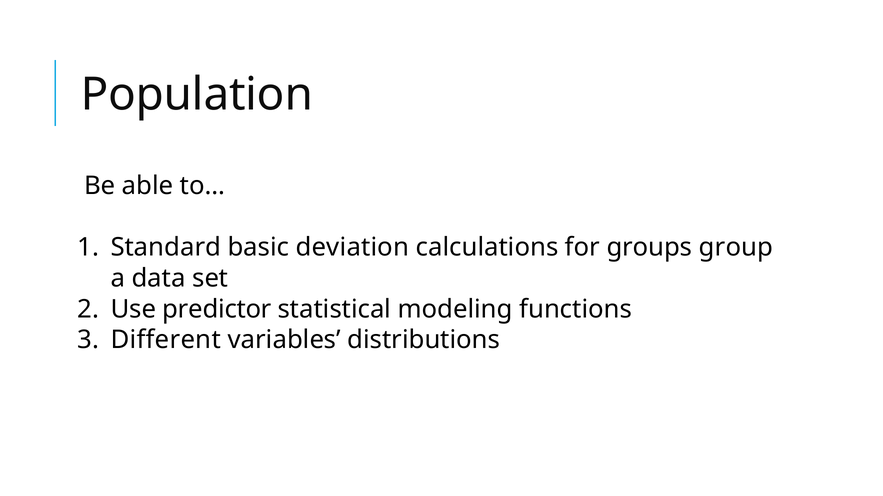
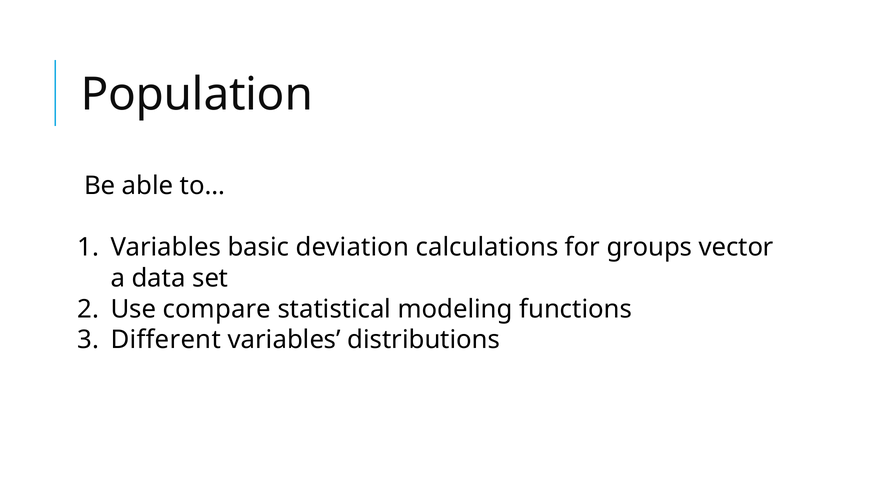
Standard at (166, 248): Standard -> Variables
group: group -> vector
predictor: predictor -> compare
